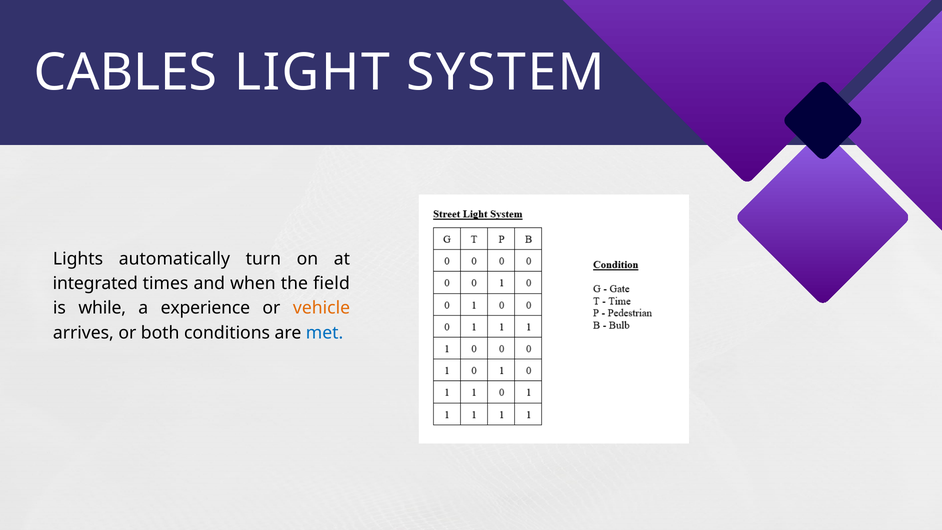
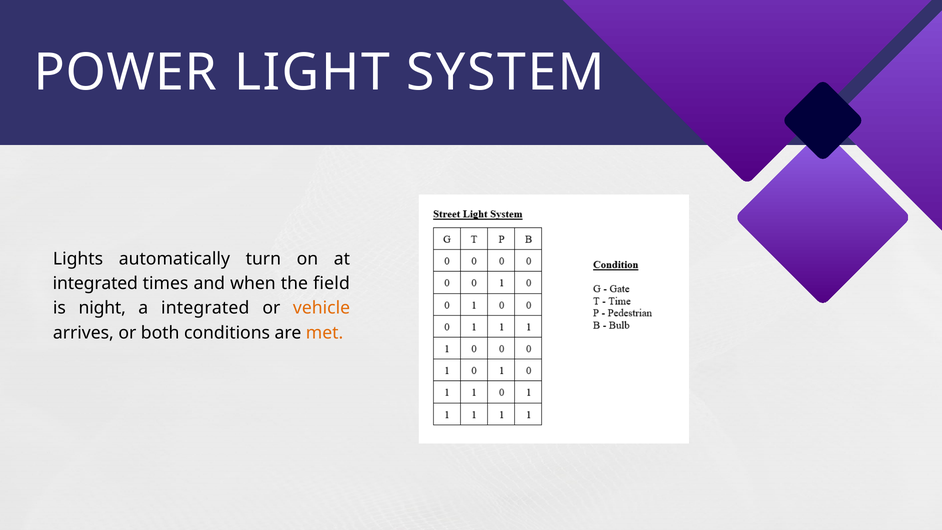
CABLES: CABLES -> POWER
while: while -> night
a experience: experience -> integrated
met colour: blue -> orange
